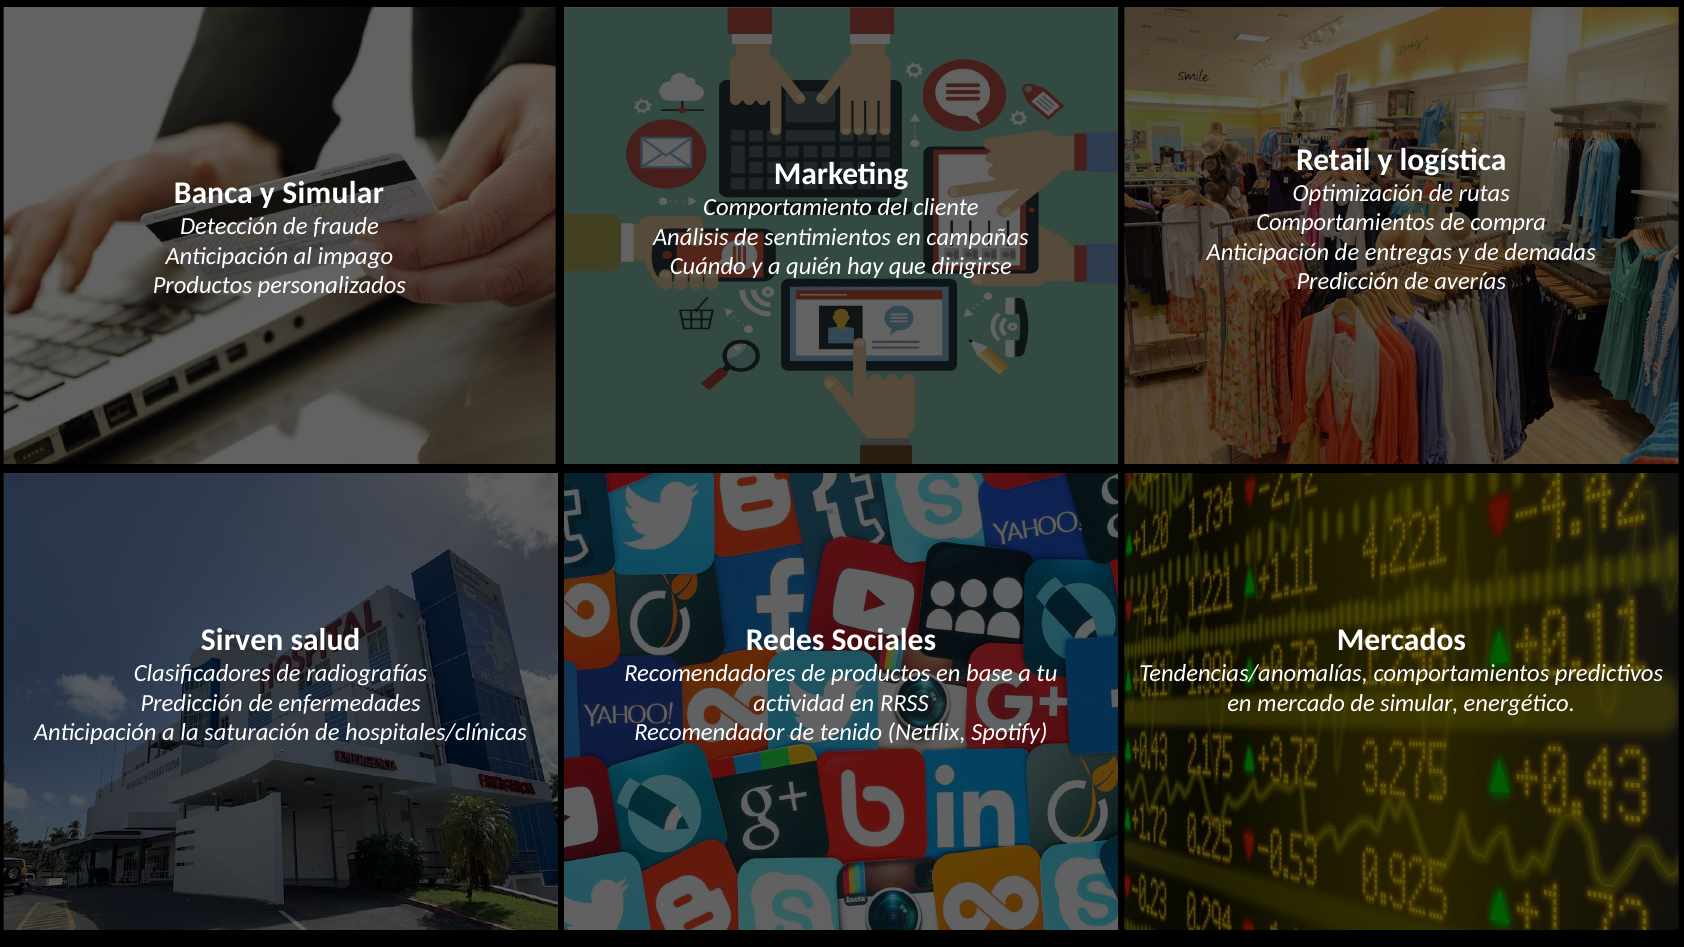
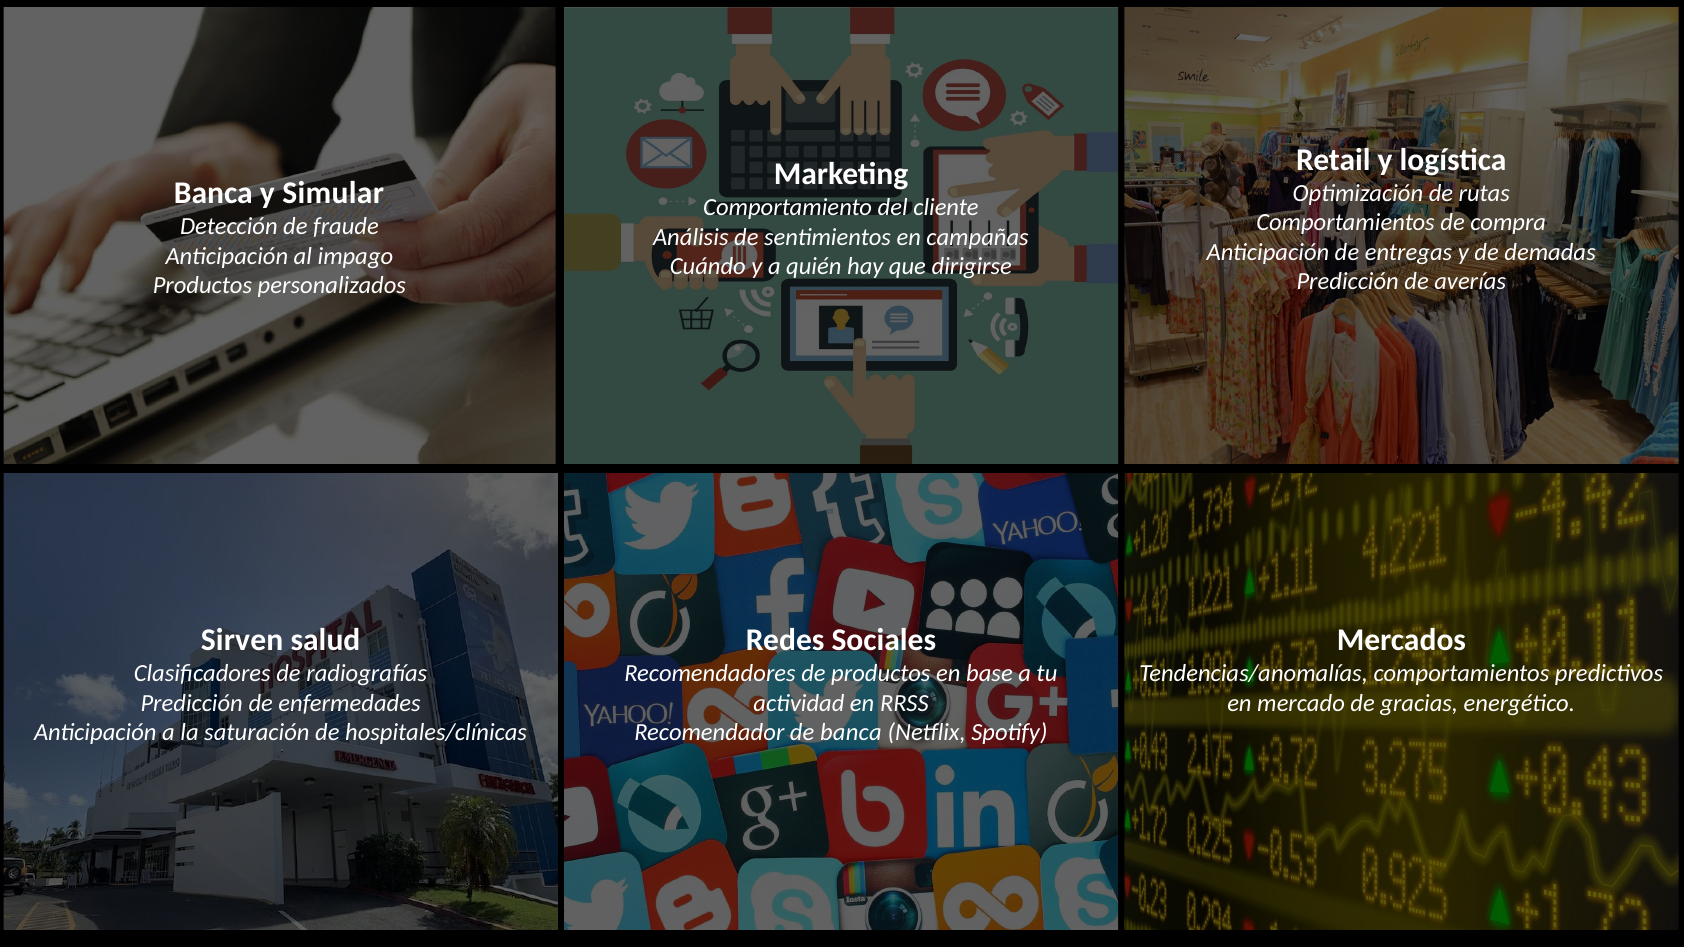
de simular: simular -> gracias
de tenido: tenido -> banca
